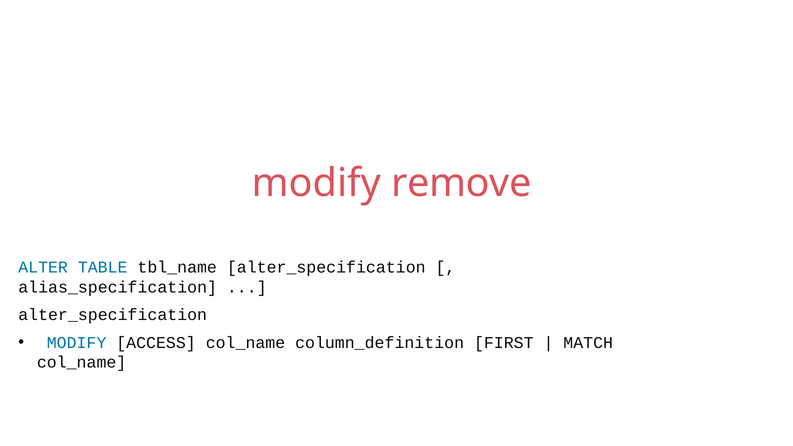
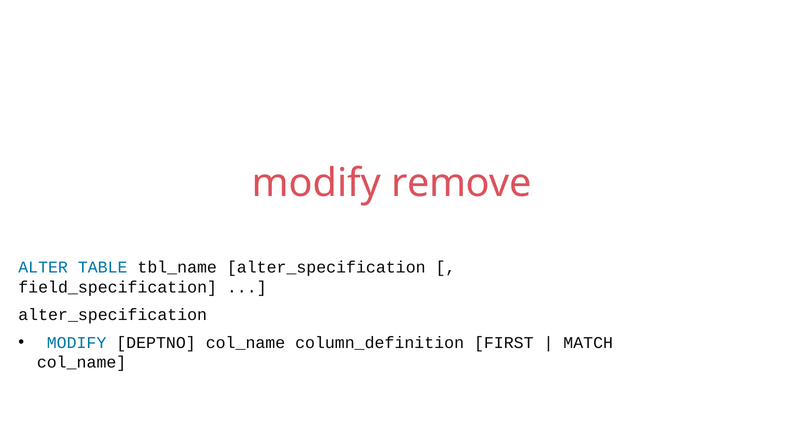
alias_specification: alias_specification -> field_specification
ACCESS: ACCESS -> DEPTNO
